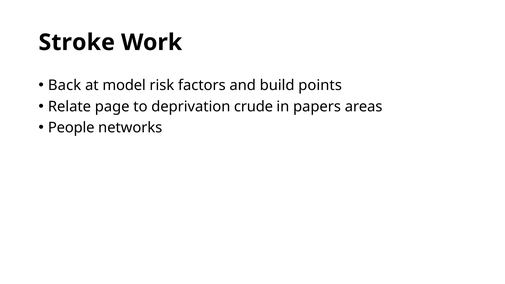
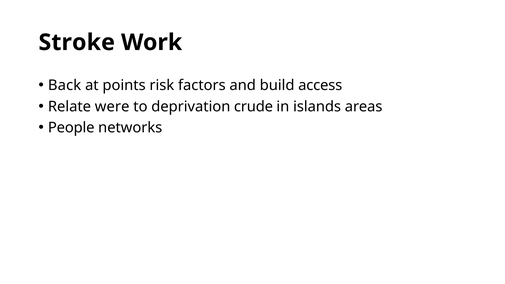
model: model -> points
points: points -> access
page: page -> were
papers: papers -> islands
